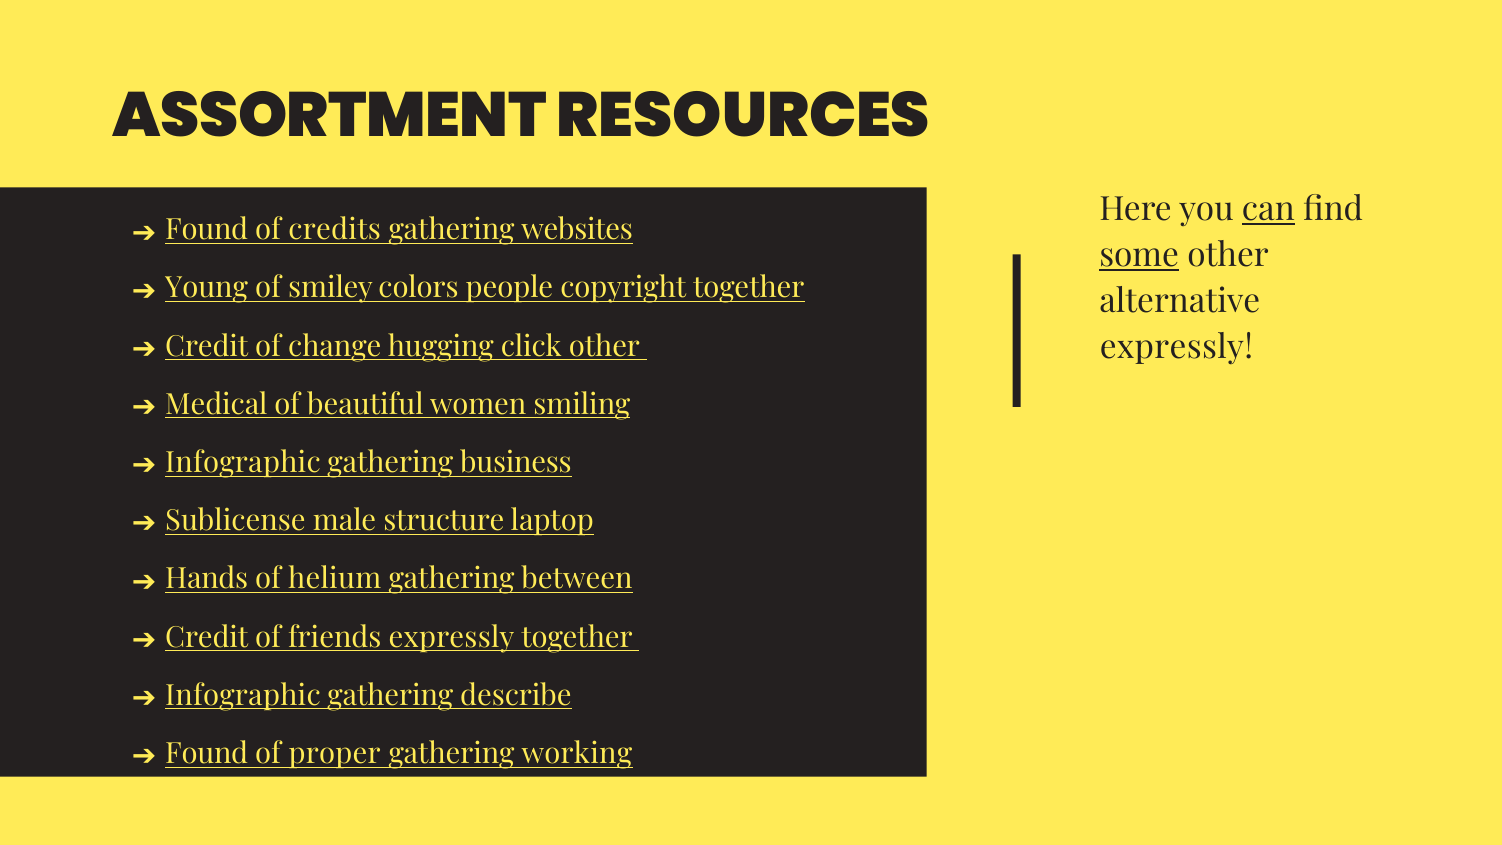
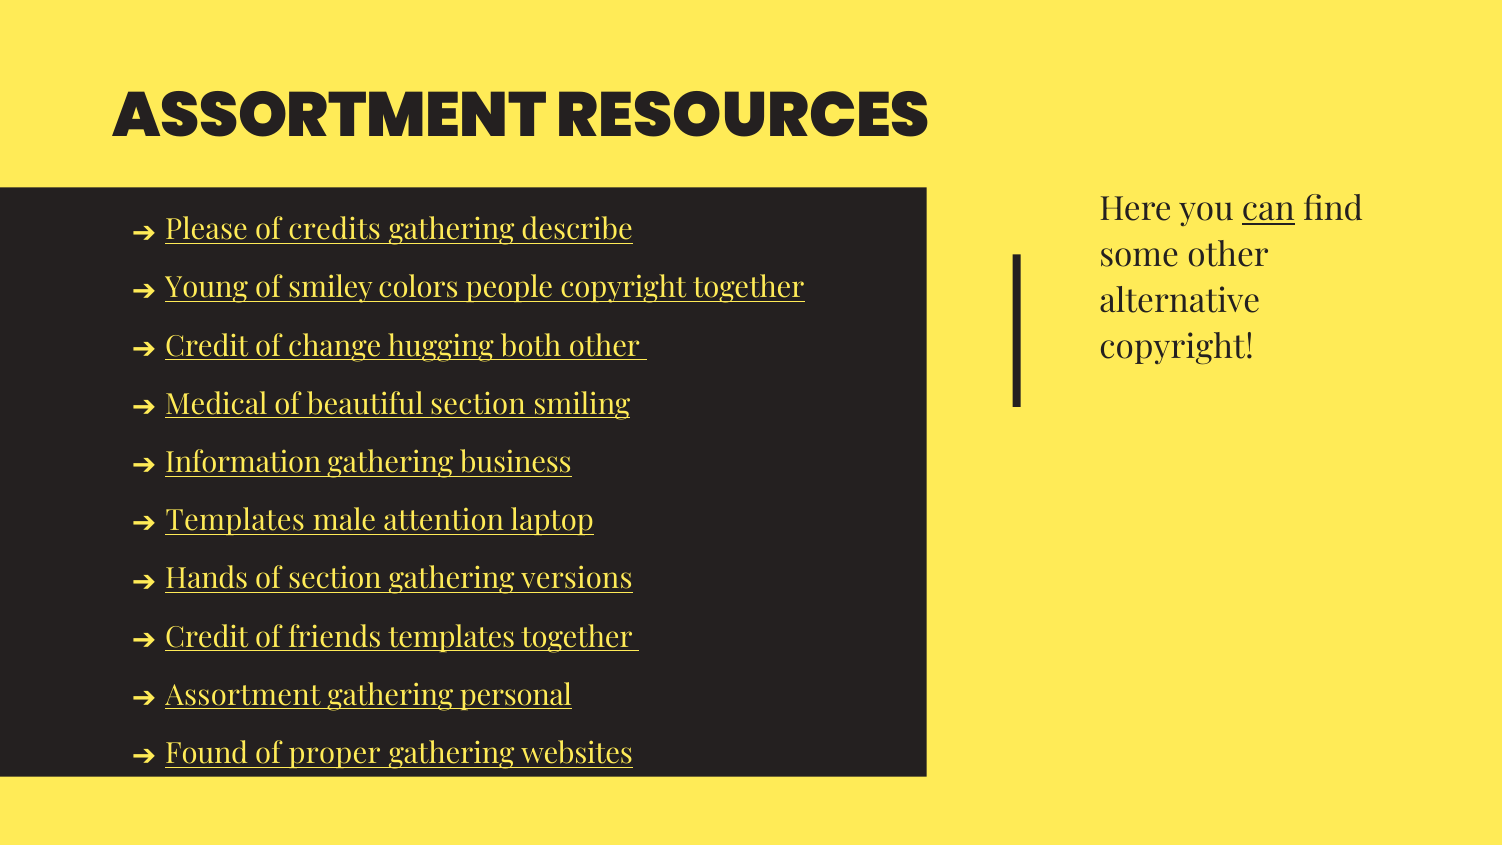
Found at (207, 230): Found -> Please
websites: websites -> describe
some underline: present -> none
expressly at (1176, 347): expressly -> copyright
click: click -> both
beautiful women: women -> section
Infographic at (243, 463): Infographic -> Information
Sublicense at (235, 521): Sublicense -> Templates
structure: structure -> attention
of helium: helium -> section
between: between -> versions
friends expressly: expressly -> templates
Infographic at (243, 696): Infographic -> Assortment
describe: describe -> personal
working: working -> websites
